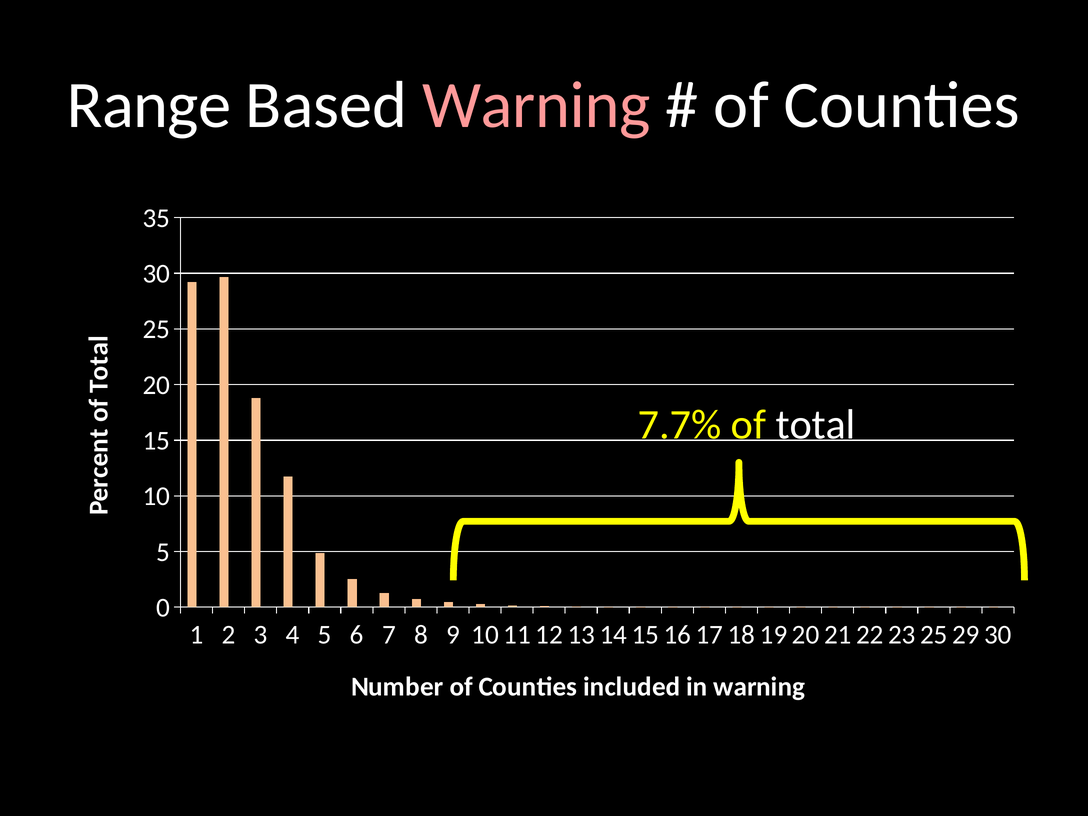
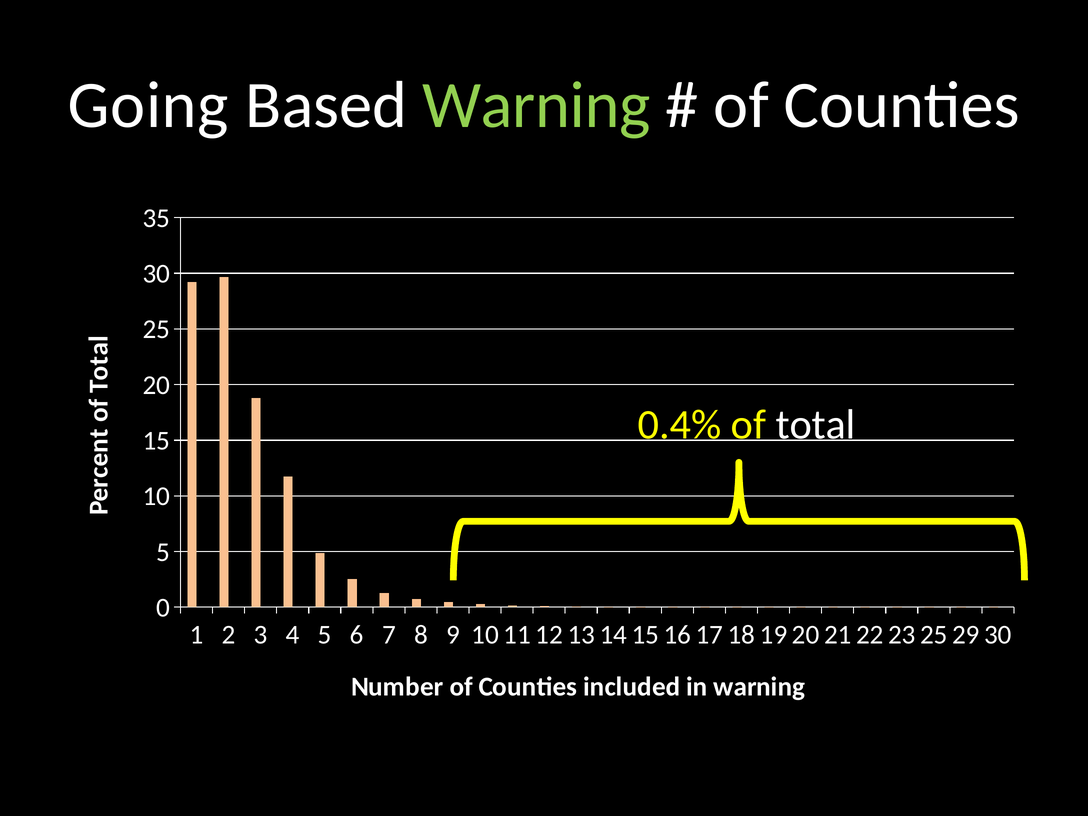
Range: Range -> Going
Warning at (536, 105) colour: pink -> light green
7.7%: 7.7% -> 0.4%
